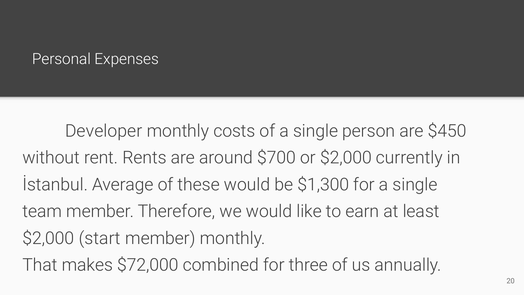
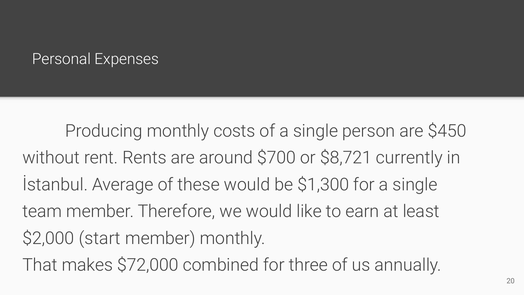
Developer: Developer -> Producing
or $2,000: $2,000 -> $8,721
